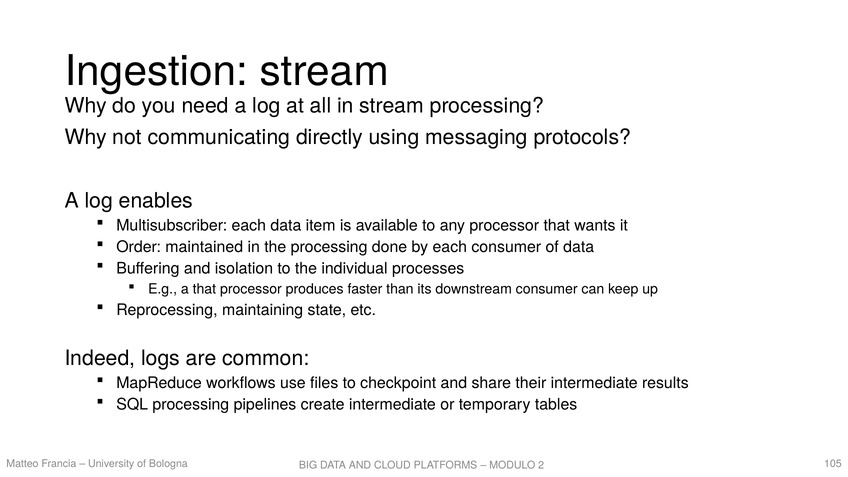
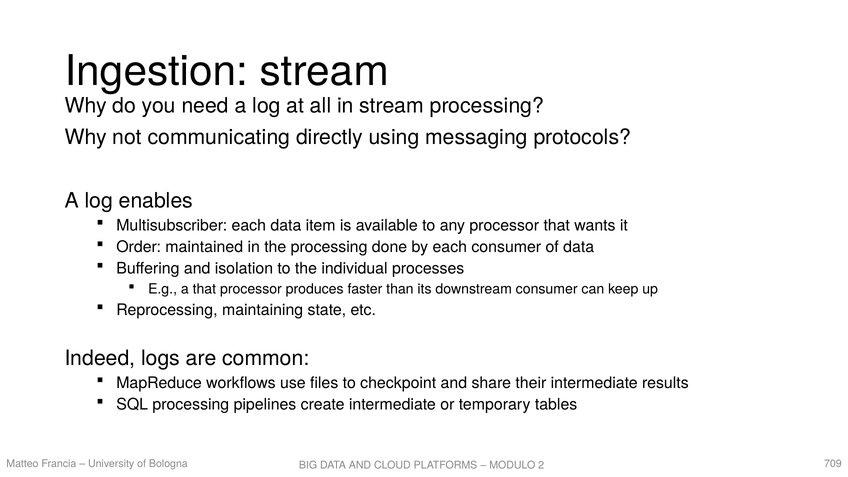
105: 105 -> 709
